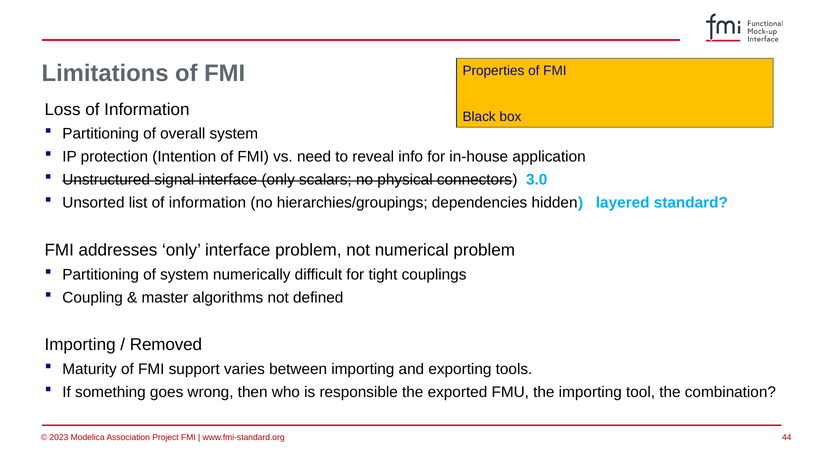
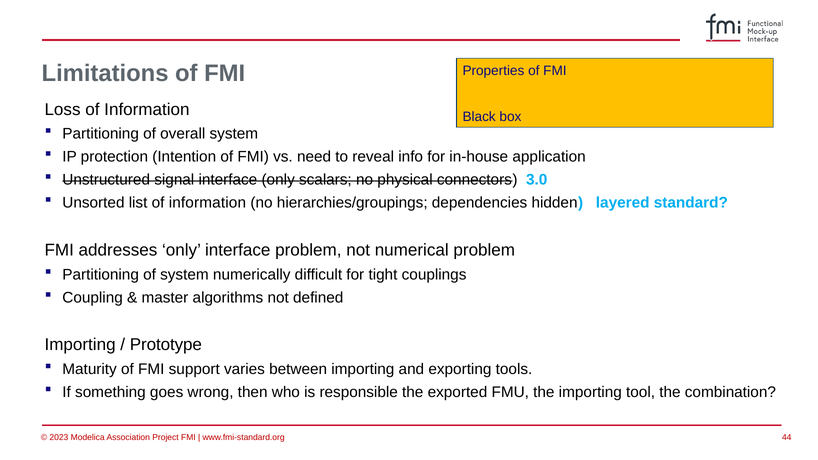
Removed: Removed -> Prototype
